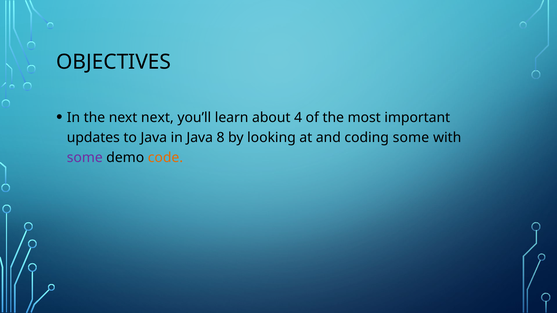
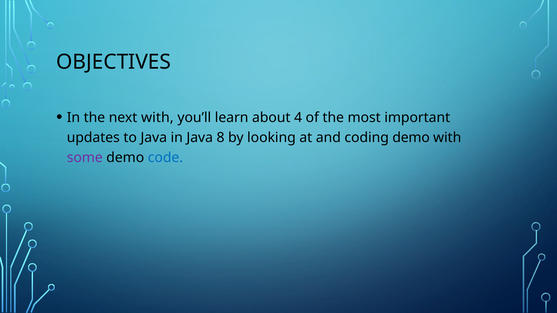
next next: next -> with
coding some: some -> demo
code colour: orange -> blue
